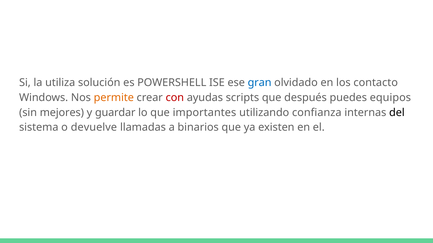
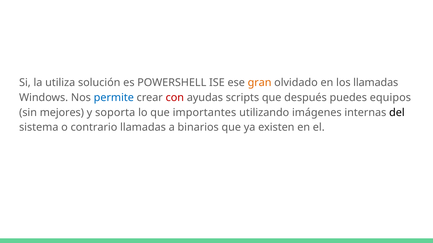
gran colour: blue -> orange
los contacto: contacto -> llamadas
permite colour: orange -> blue
guardar: guardar -> soporta
confianza: confianza -> imágenes
devuelve: devuelve -> contrario
